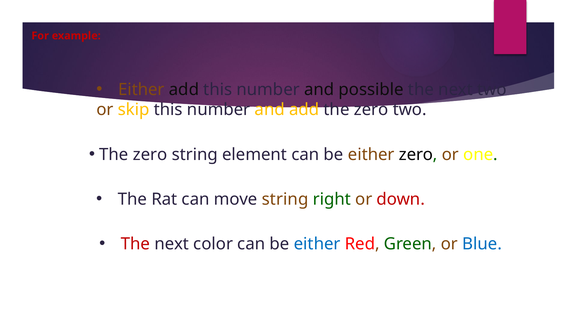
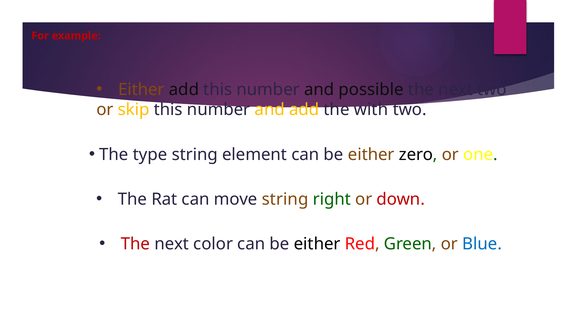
add the zero: zero -> with
zero at (150, 154): zero -> type
either at (317, 244) colour: blue -> black
